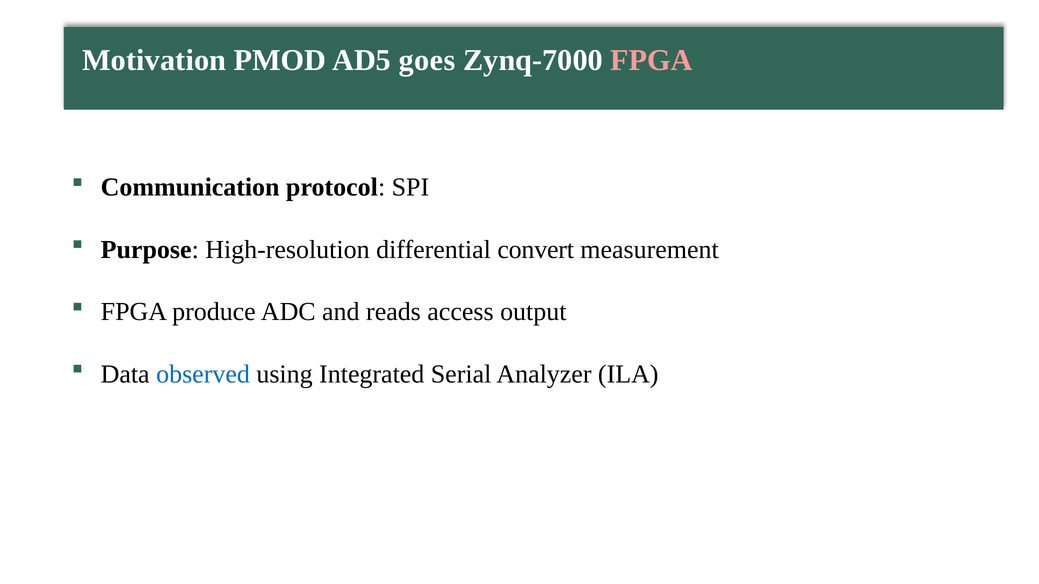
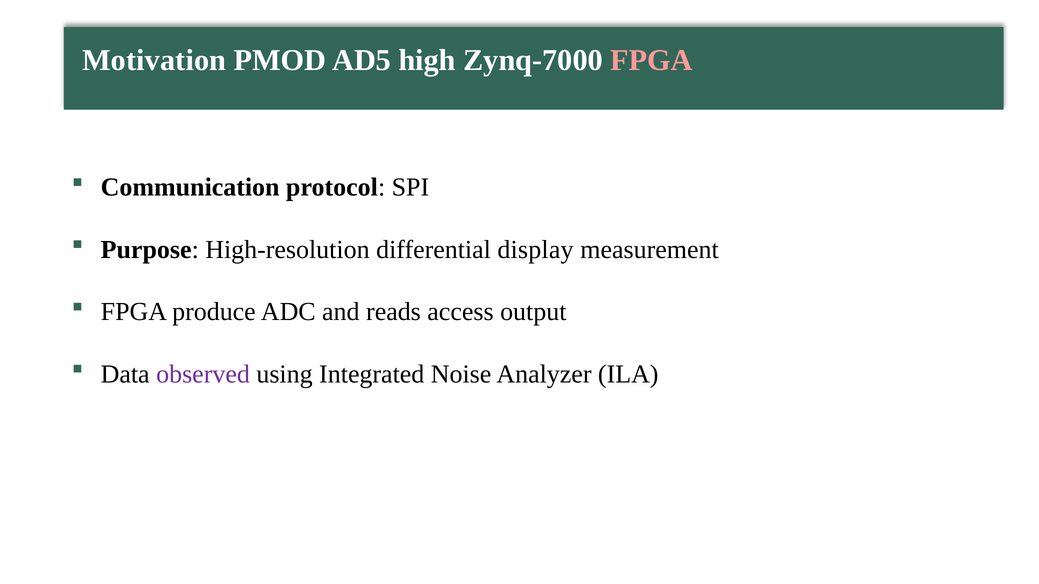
goes: goes -> high
convert: convert -> display
observed colour: blue -> purple
Serial: Serial -> Noise
